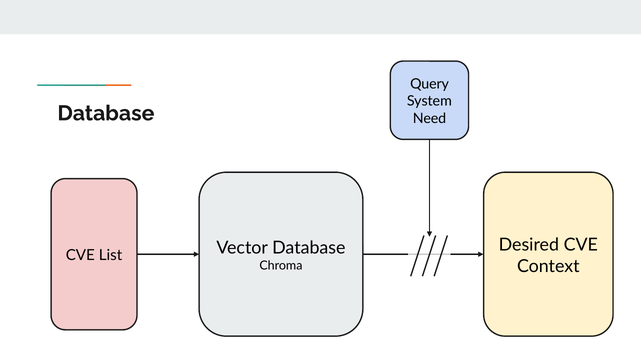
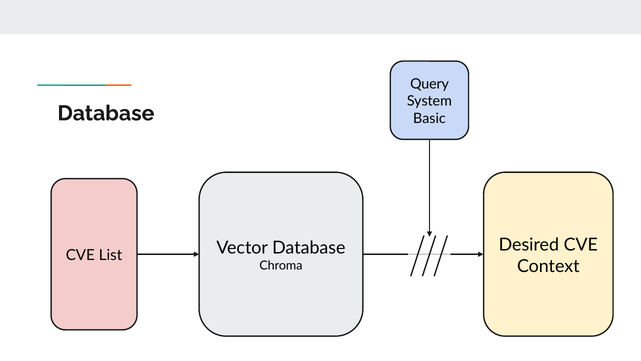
Need: Need -> Basic
